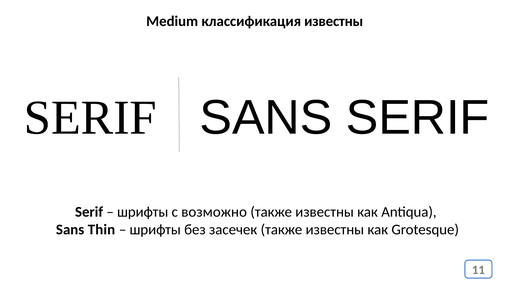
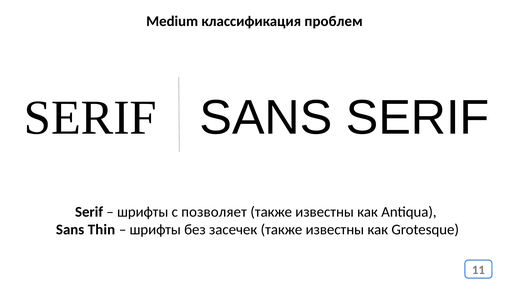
классификация известны: известны -> проблем
возможно: возможно -> позволяет
